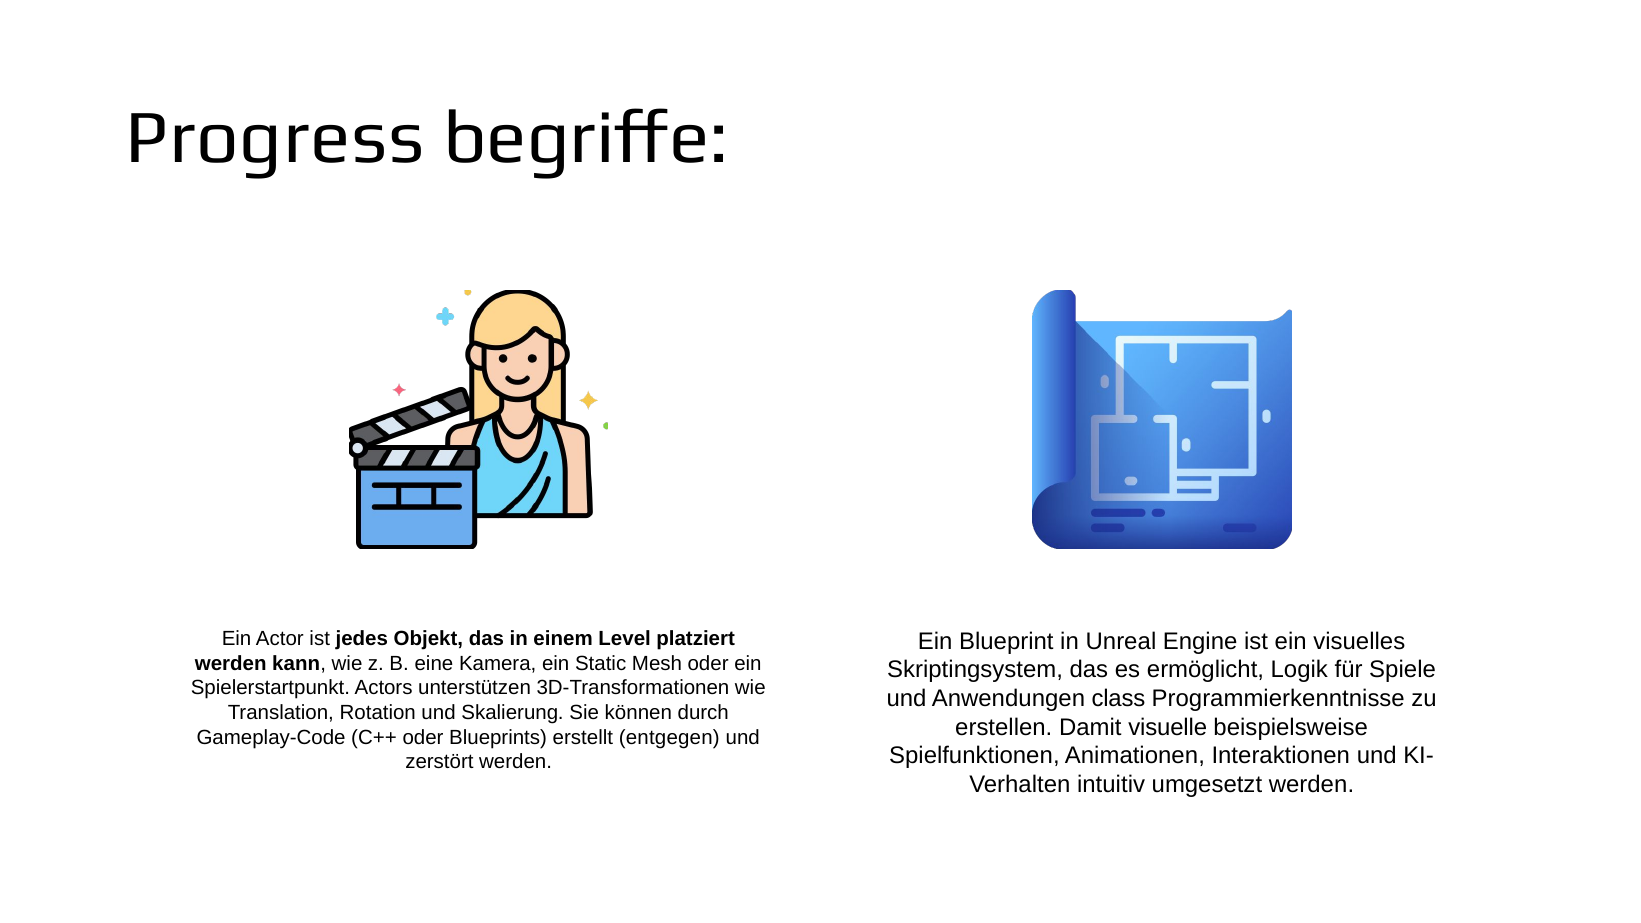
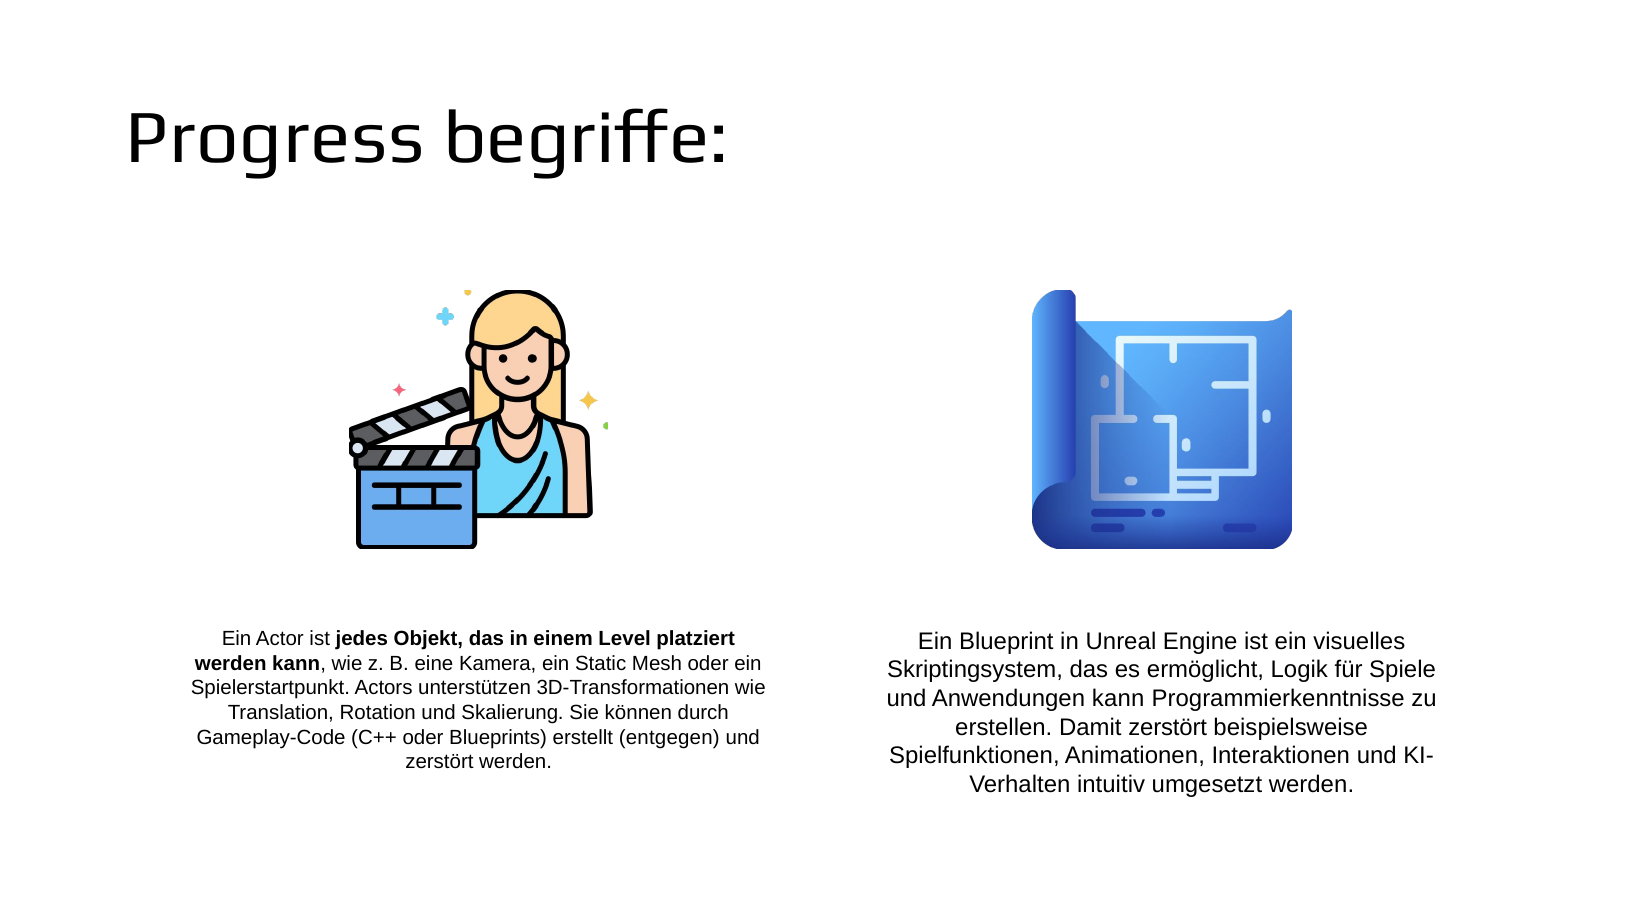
Anwendungen class: class -> kann
Damit visuelle: visuelle -> zerstört
